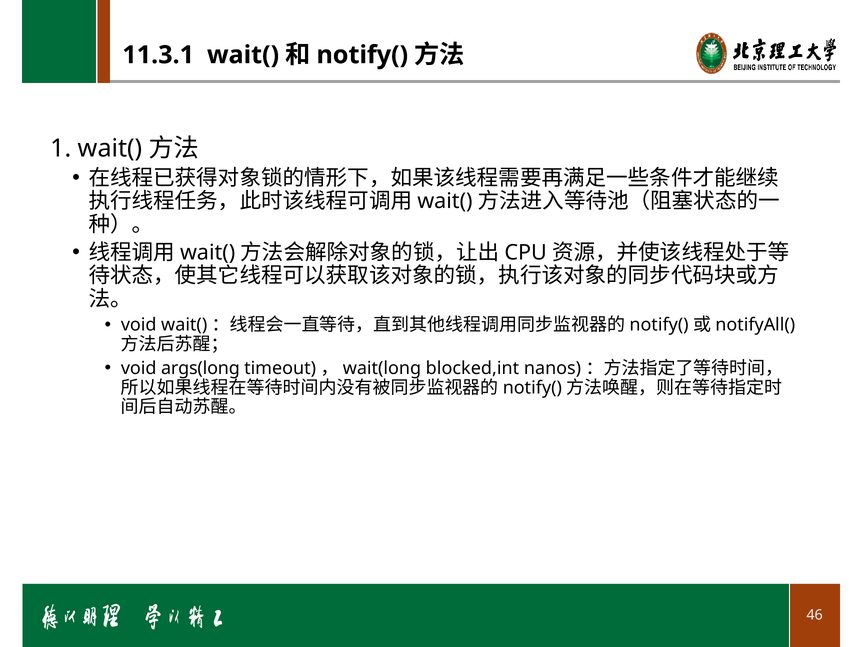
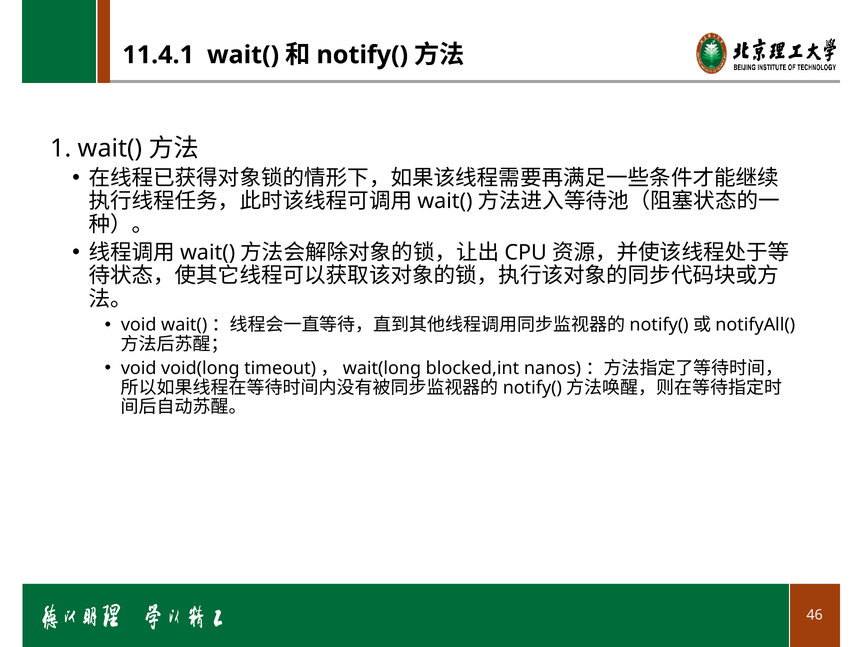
11.3.1: 11.3.1 -> 11.4.1
args(long: args(long -> void(long
